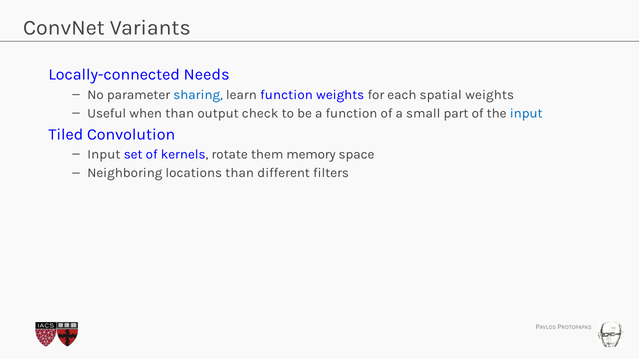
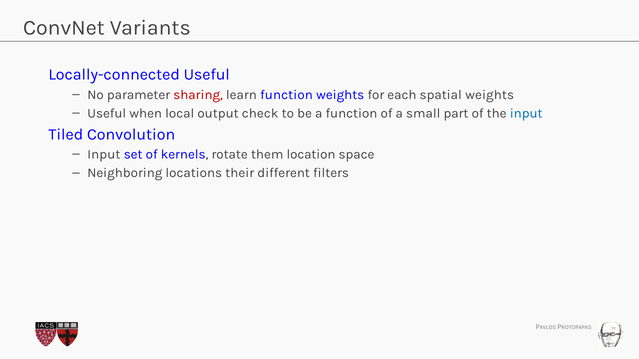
Locally-connected Needs: Needs -> Useful
sharing colour: blue -> red
when than: than -> local
memory: memory -> location
locations than: than -> their
